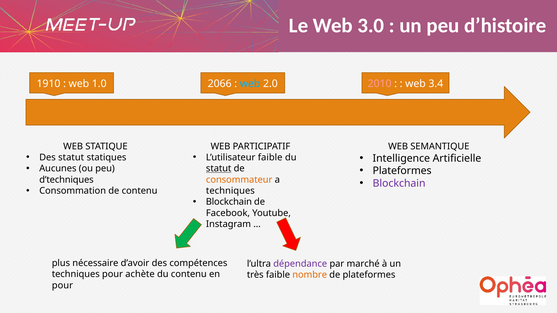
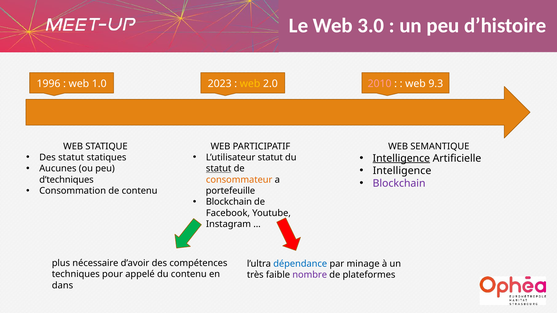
1910: 1910 -> 1996
2066: 2066 -> 2023
web at (250, 84) colour: light blue -> yellow
3.4: 3.4 -> 9.3
L’utilisateur faible: faible -> statut
Intelligence at (401, 158) underline: none -> present
Plateformes at (402, 171): Plateformes -> Intelligence
techniques at (230, 191): techniques -> portefeuille
dépendance colour: purple -> blue
marché: marché -> minage
achète: achète -> appelé
nombre colour: orange -> purple
pour at (62, 286): pour -> dans
